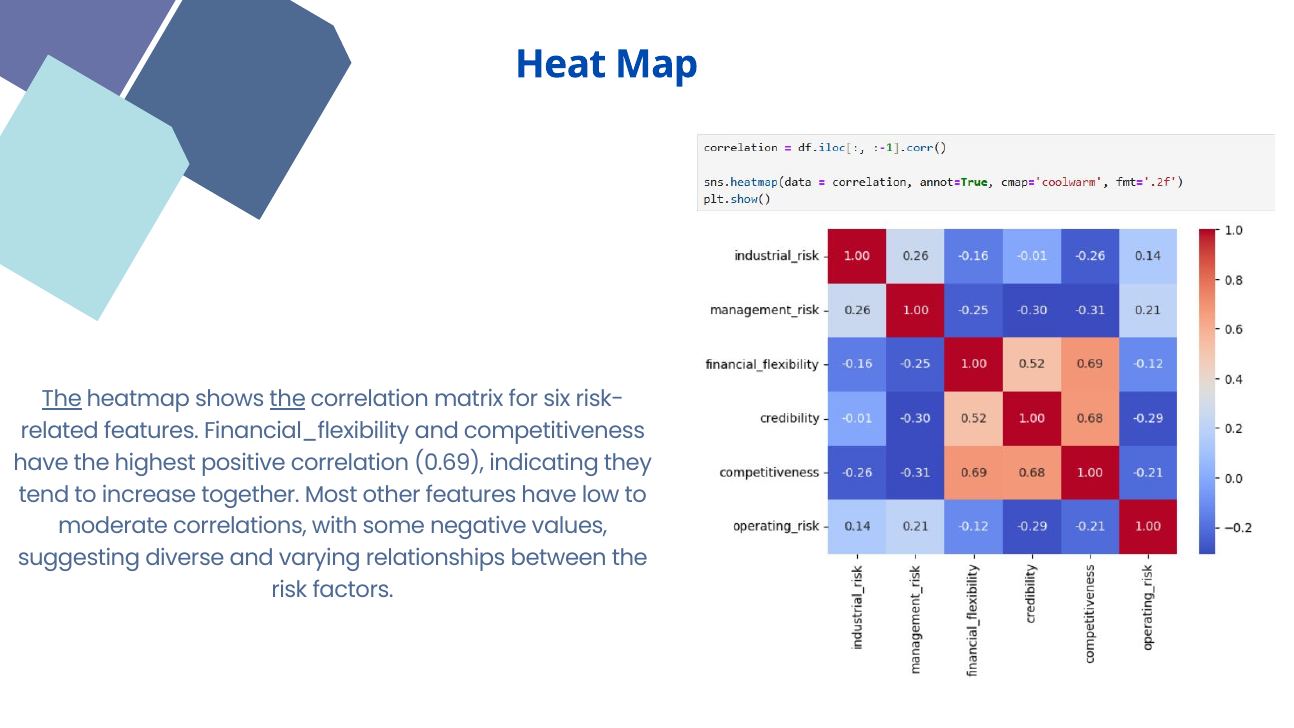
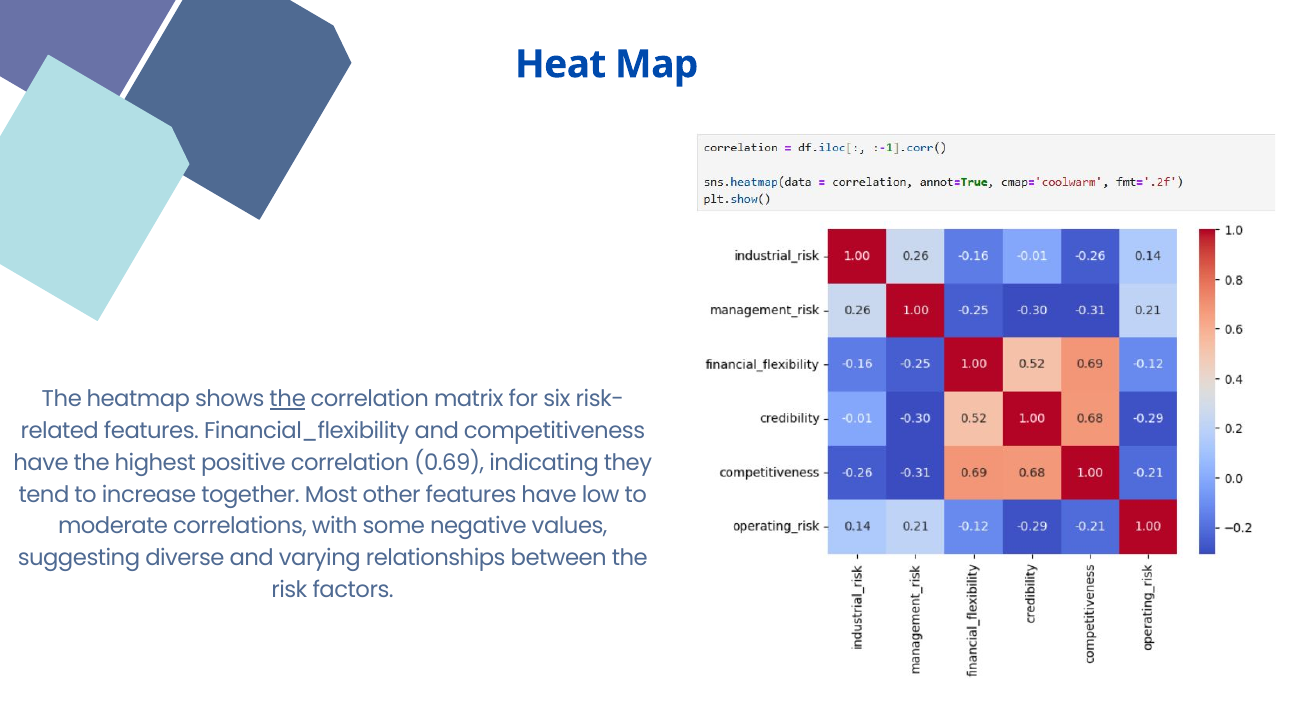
The at (62, 399) underline: present -> none
